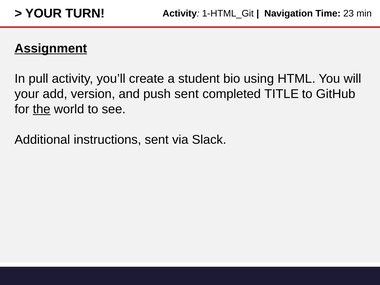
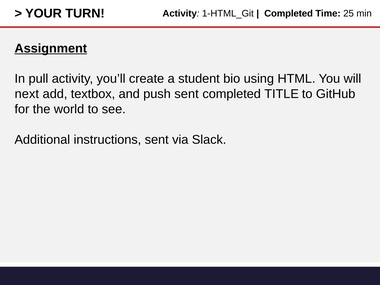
Navigation at (289, 13): Navigation -> Completed
23: 23 -> 25
your at (27, 94): your -> next
version: version -> textbox
the underline: present -> none
